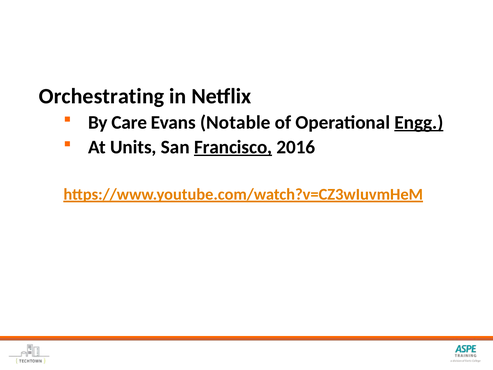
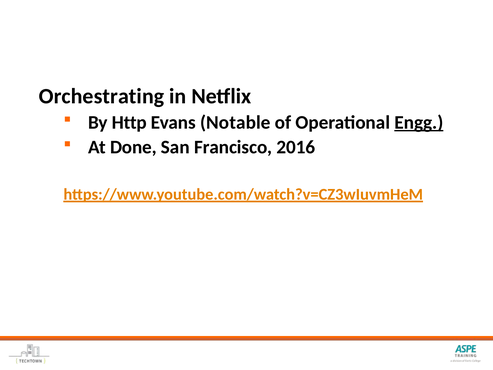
Care: Care -> Http
Units: Units -> Done
Francisco underline: present -> none
